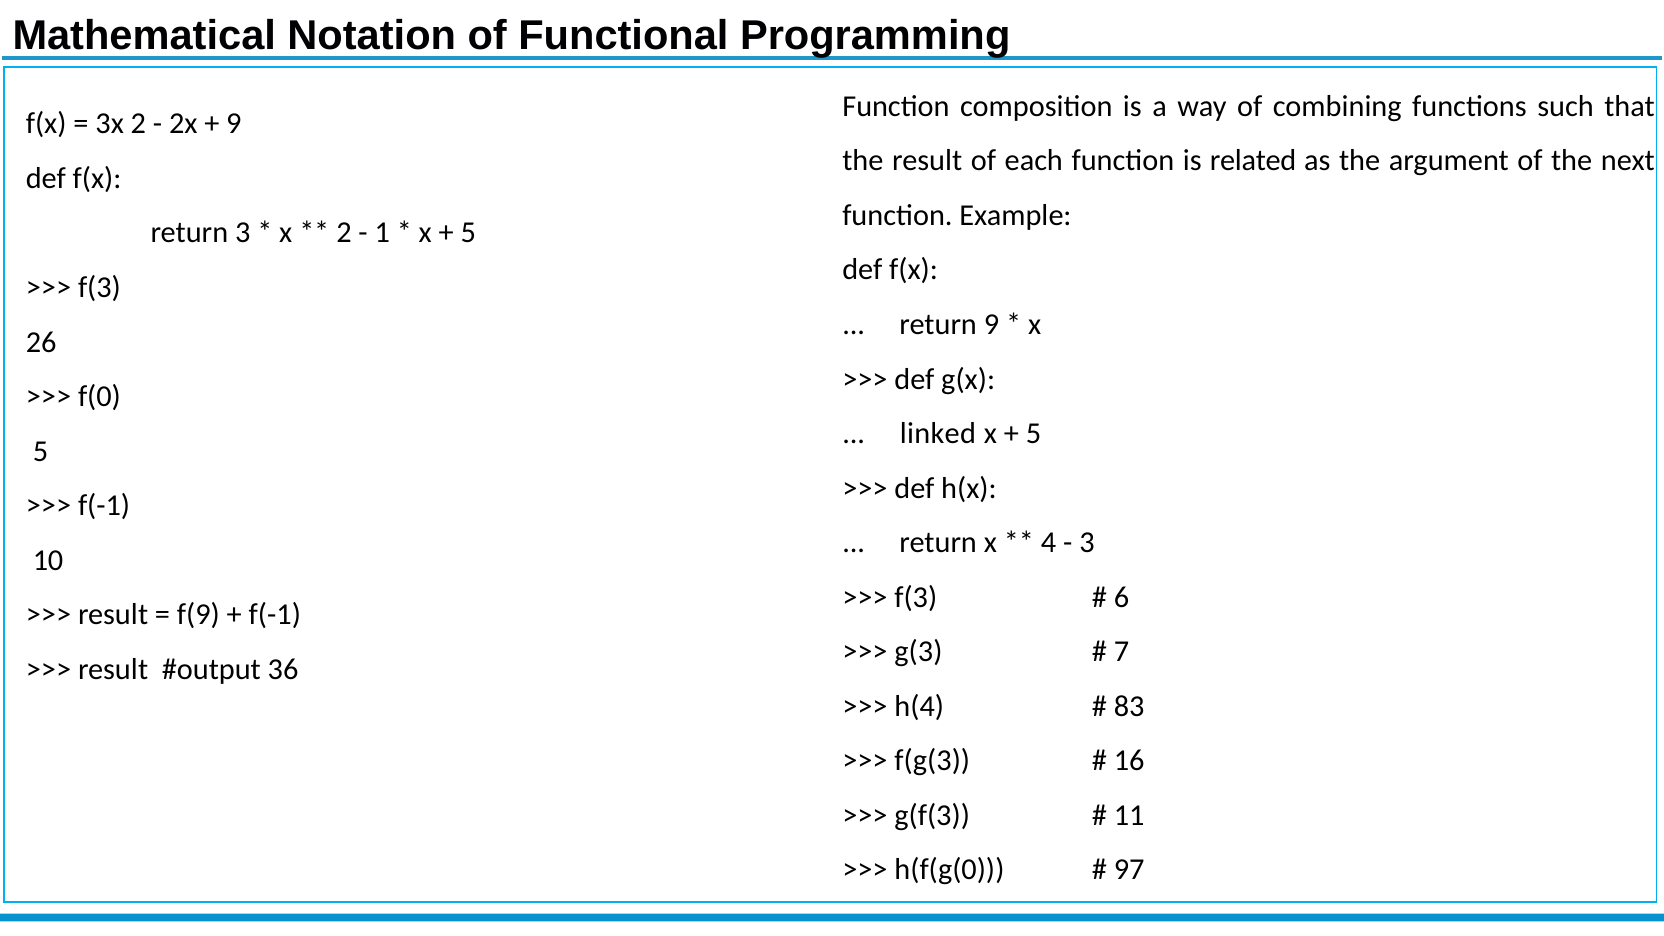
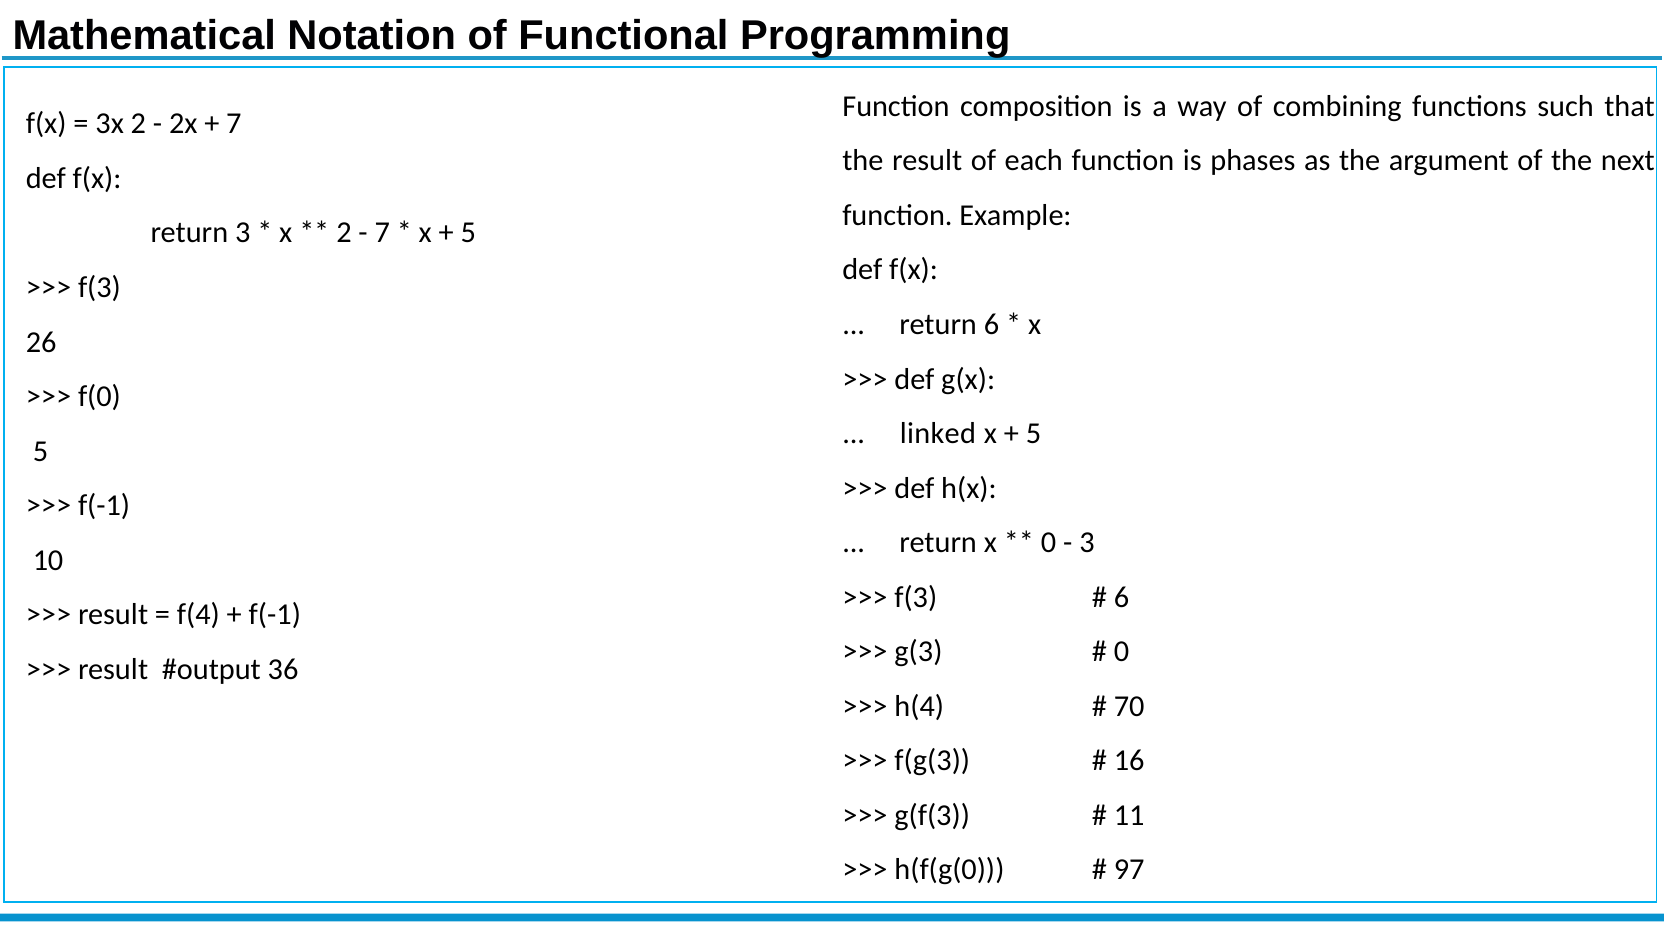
9 at (234, 124): 9 -> 7
related: related -> phases
1 at (382, 233): 1 -> 7
return 9: 9 -> 6
4 at (1049, 543): 4 -> 0
f(9: f(9 -> f(4
7 at (1121, 652): 7 -> 0
83: 83 -> 70
